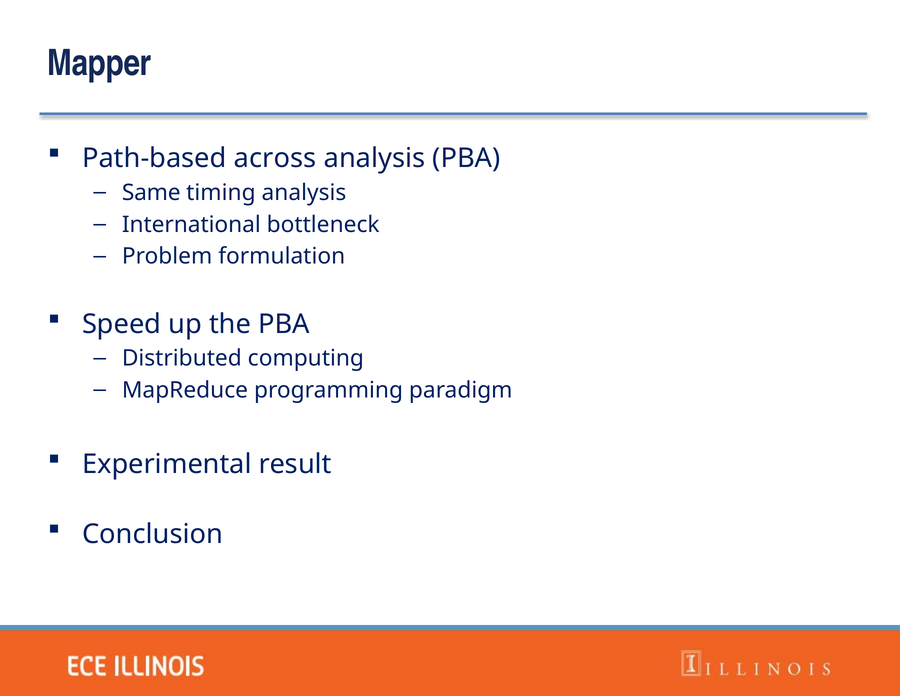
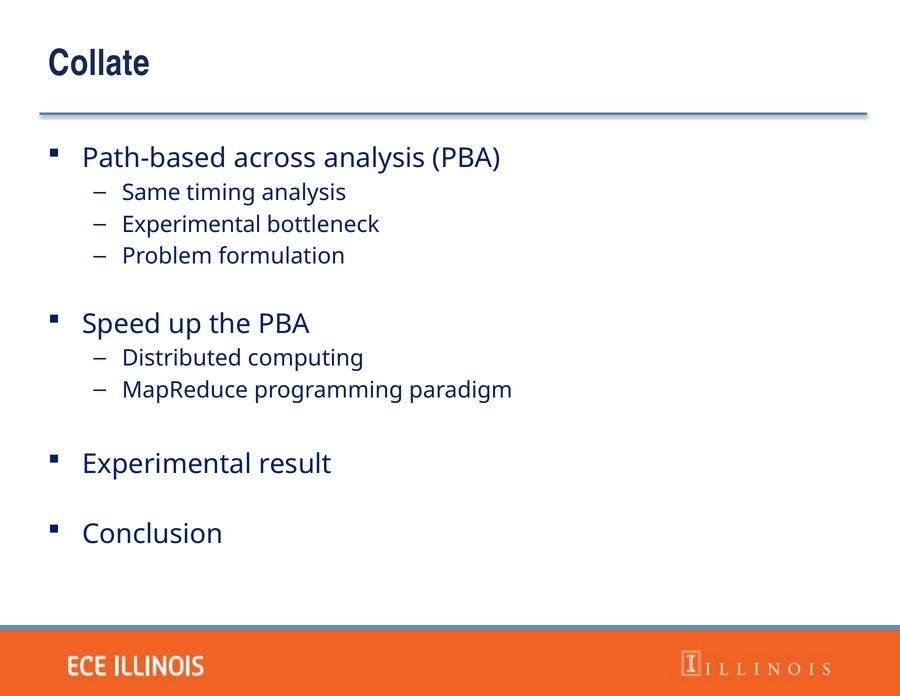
Mapper: Mapper -> Collate
International at (191, 224): International -> Experimental
